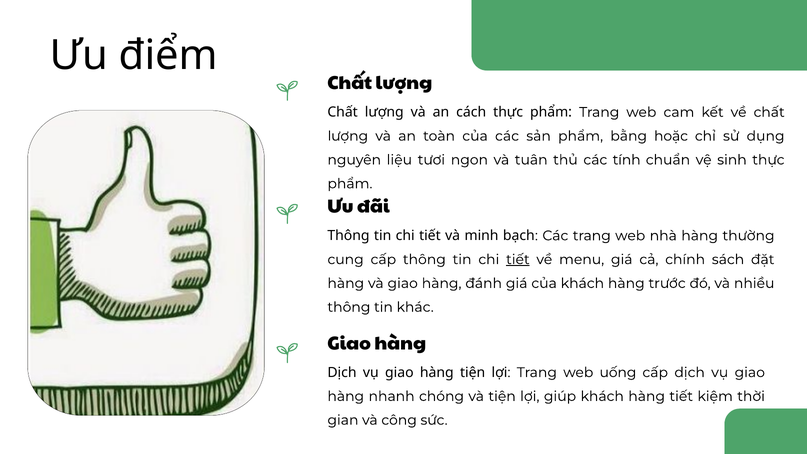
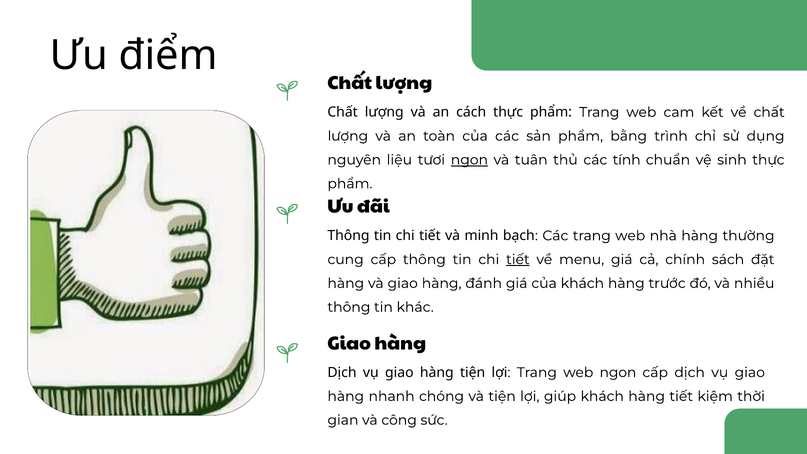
hoặc: hoặc -> trình
ngon at (469, 160) underline: none -> present
web uống: uống -> ngon
